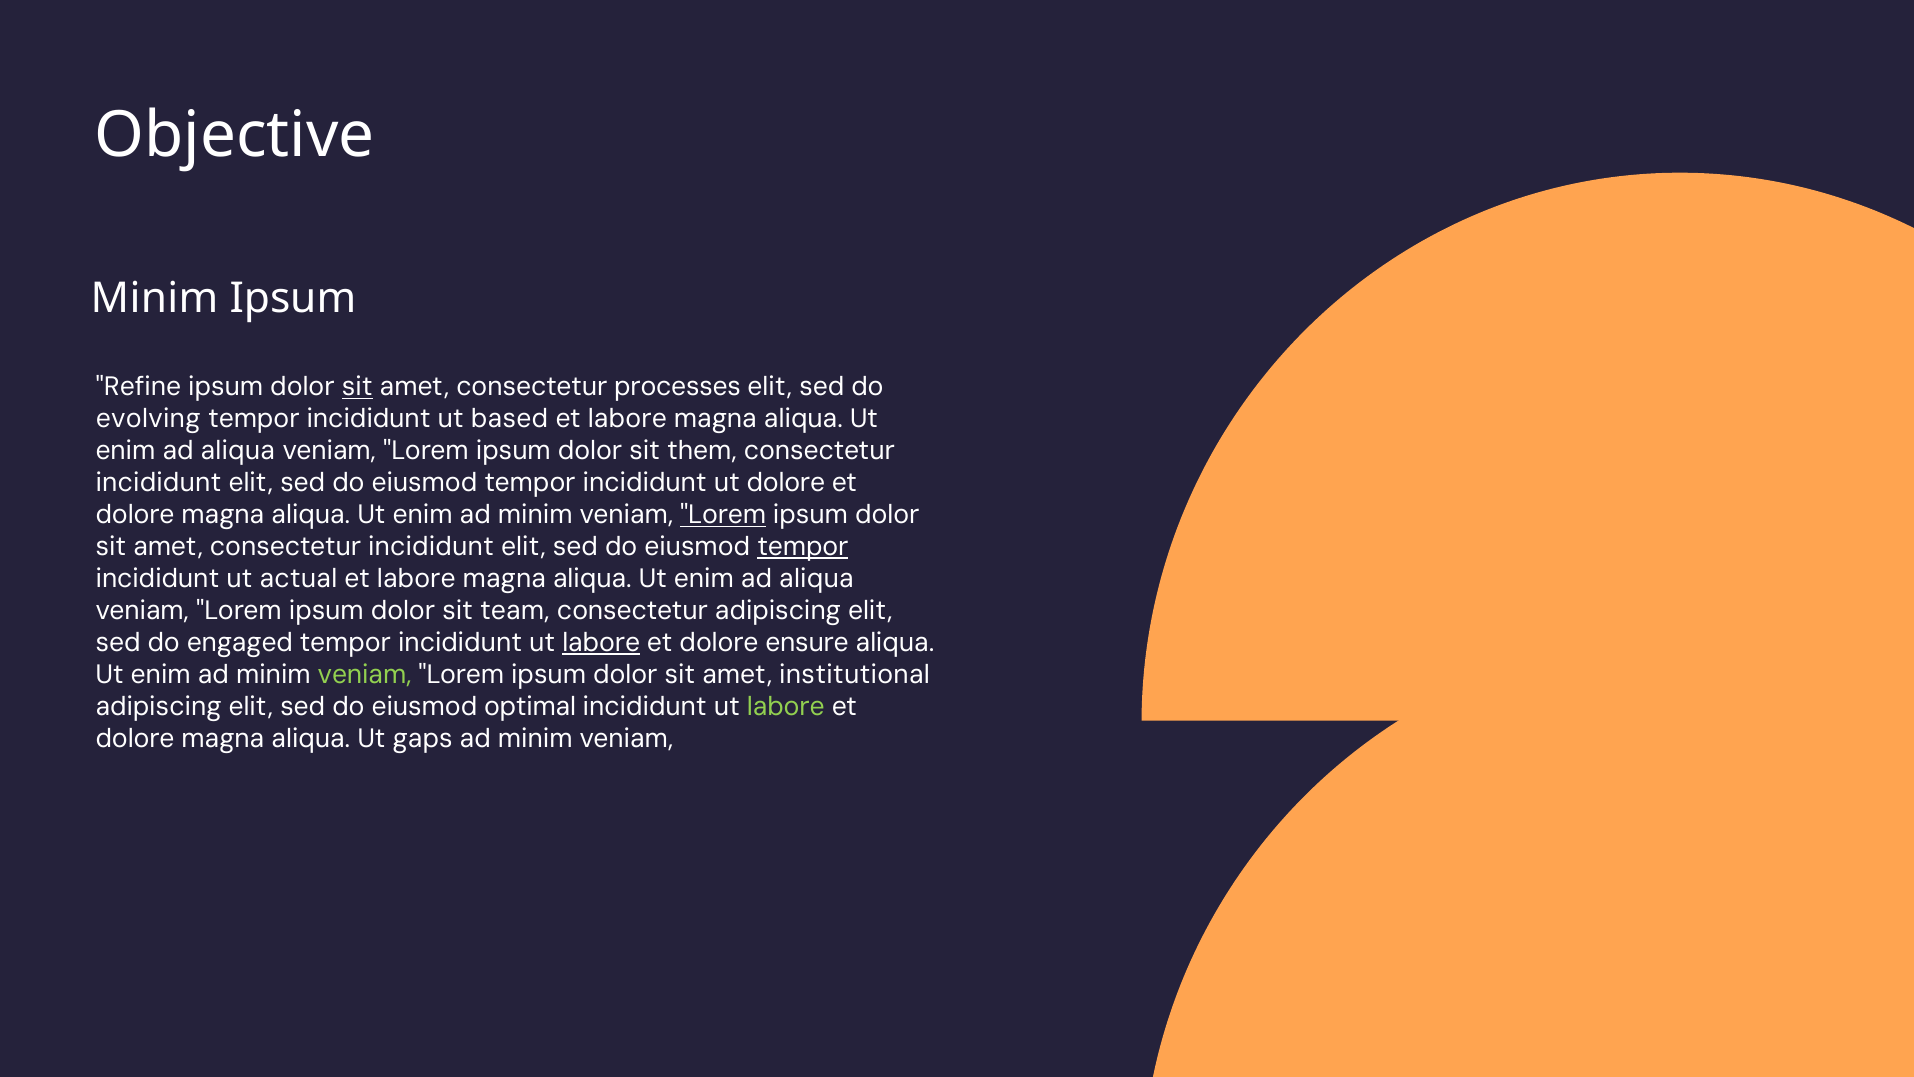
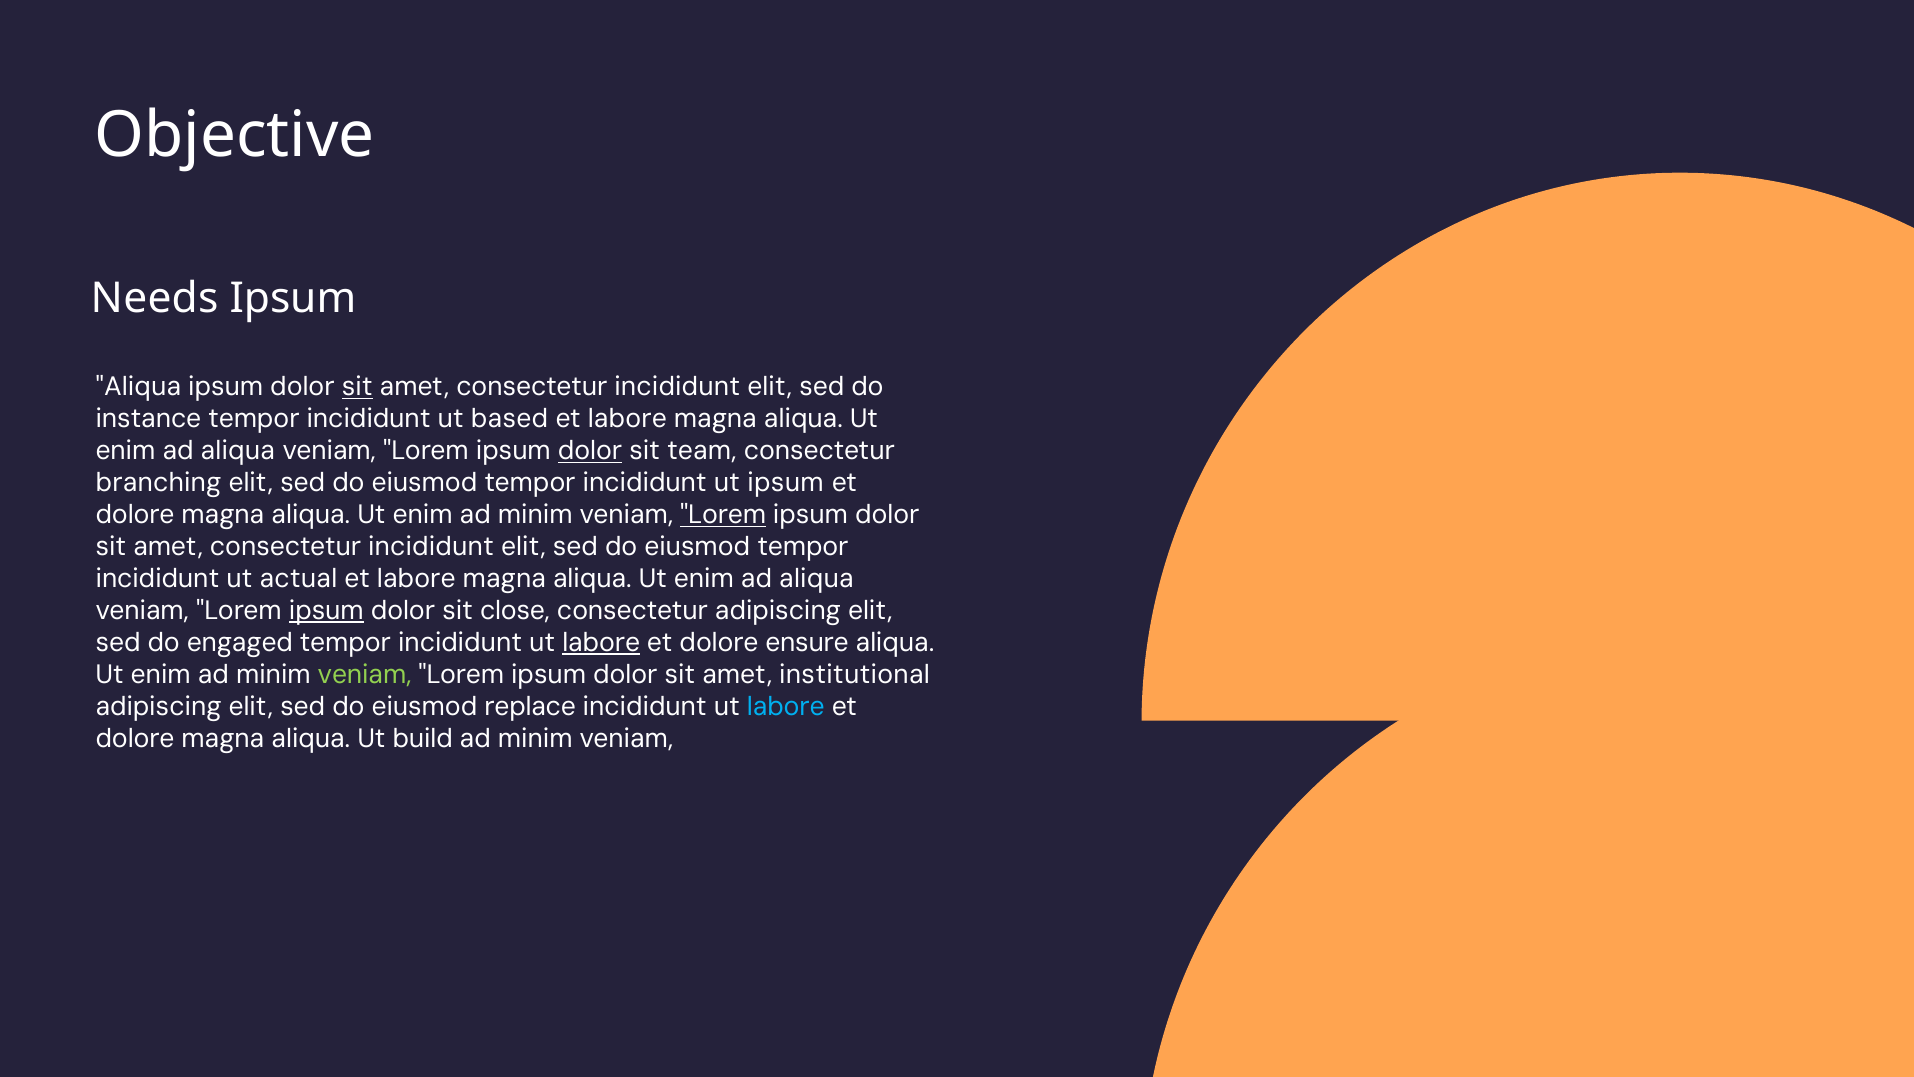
Minim at (155, 298): Minim -> Needs
Refine at (138, 387): Refine -> Aliqua
processes at (678, 387): processes -> incididunt
evolving: evolving -> instance
dolor at (590, 451) underline: none -> present
them: them -> team
incididunt at (159, 483): incididunt -> branching
ut dolore: dolore -> ipsum
tempor at (803, 547) underline: present -> none
ipsum at (326, 611) underline: none -> present
team: team -> close
optimal: optimal -> replace
labore at (786, 706) colour: light green -> light blue
gaps: gaps -> build
